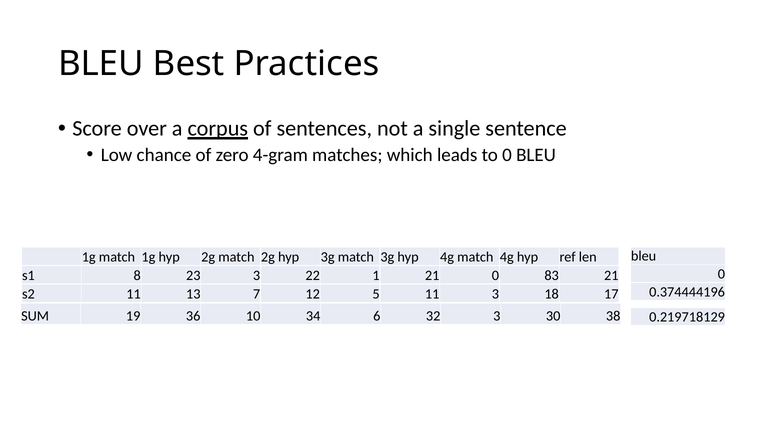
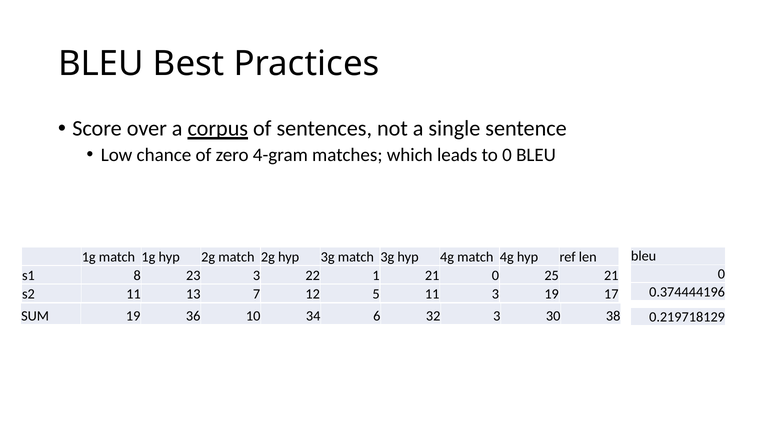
83: 83 -> 25
3 18: 18 -> 19
